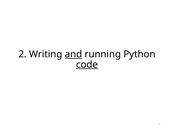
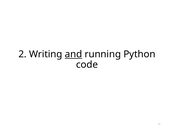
code underline: present -> none
